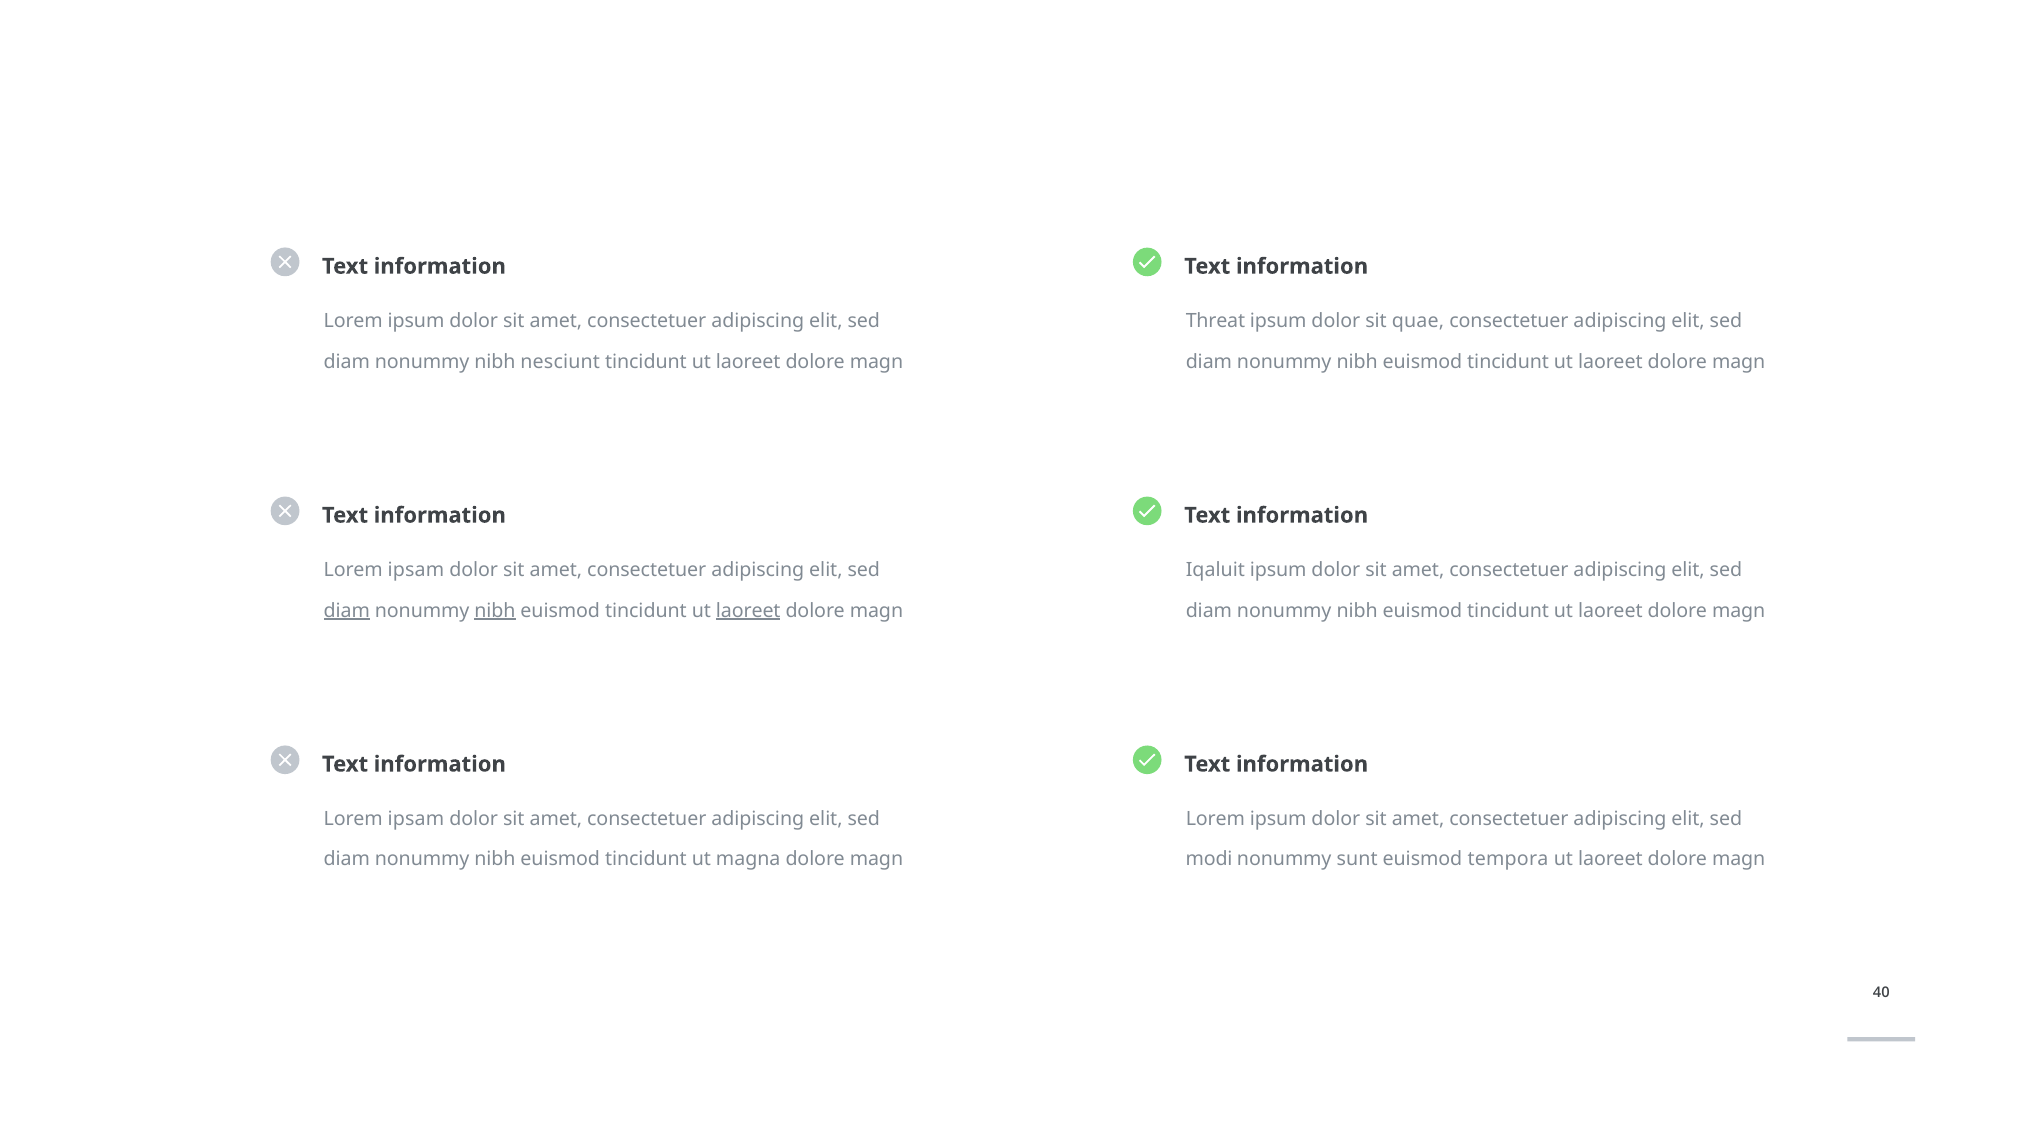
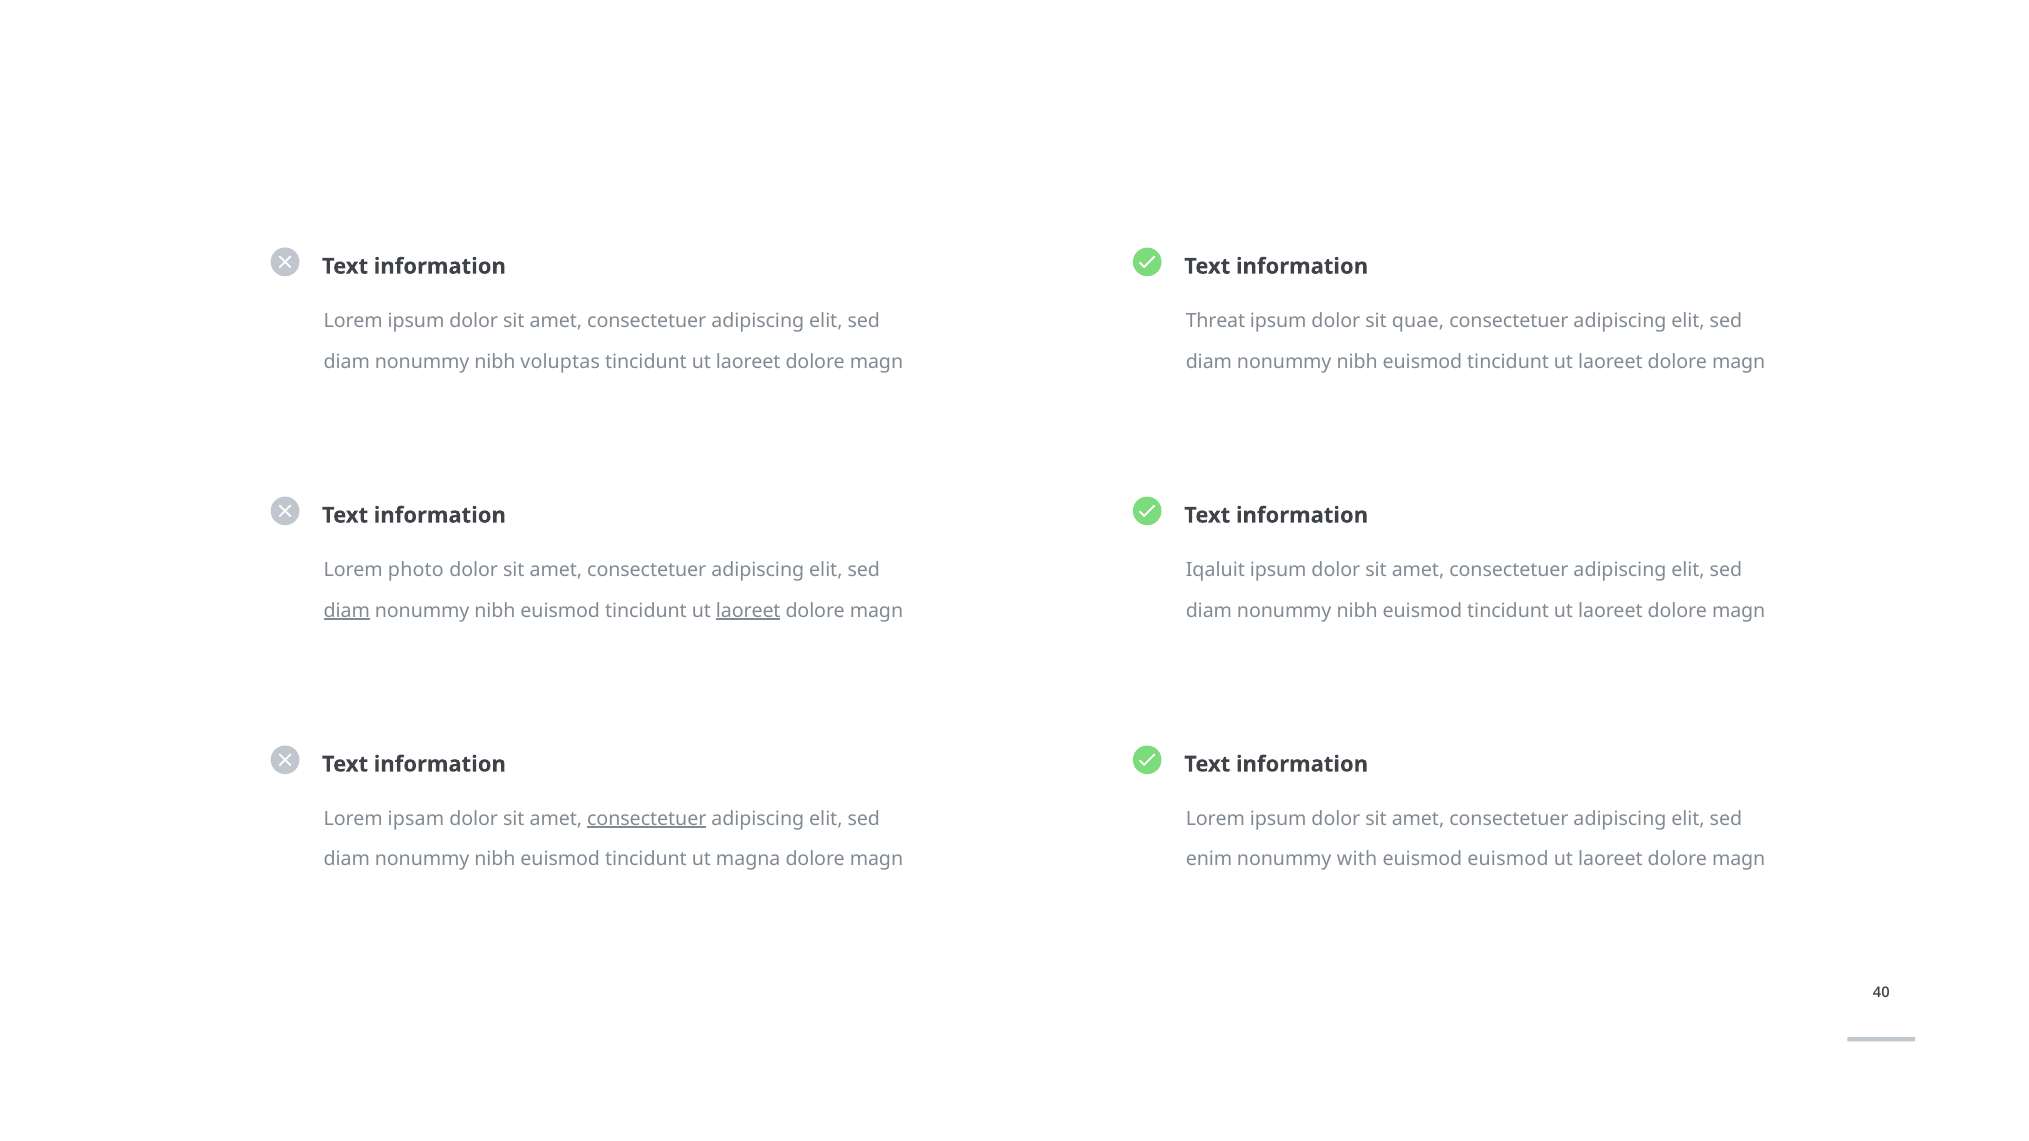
nesciunt: nesciunt -> voluptas
ipsam at (416, 570): ipsam -> photo
nibh at (495, 611) underline: present -> none
consectetuer at (647, 819) underline: none -> present
modi: modi -> enim
sunt: sunt -> with
euismod tempora: tempora -> euismod
